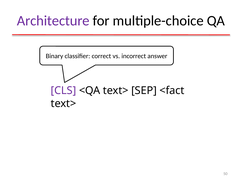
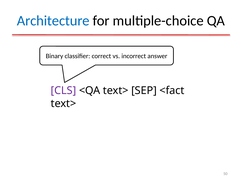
Architecture colour: purple -> blue
